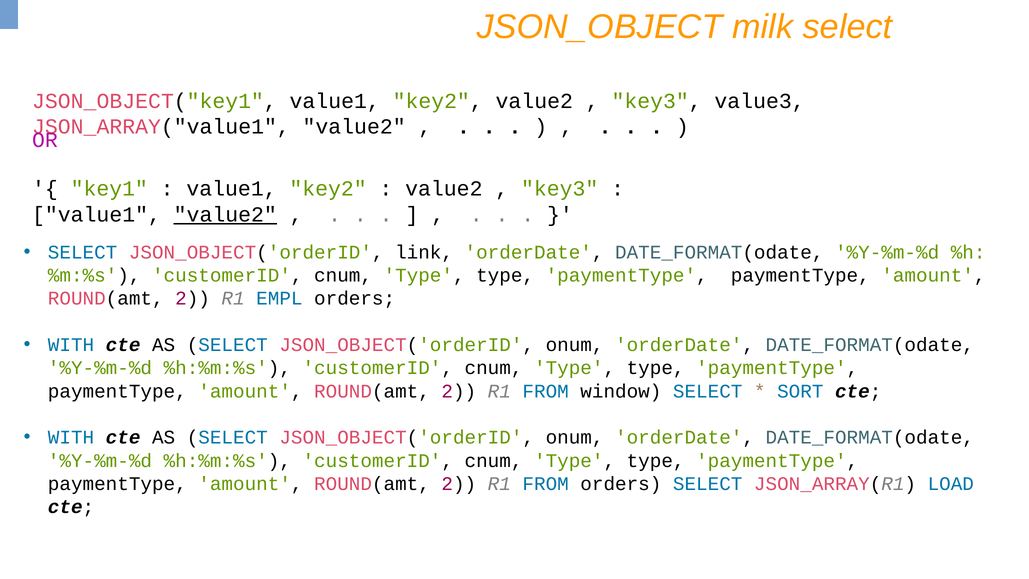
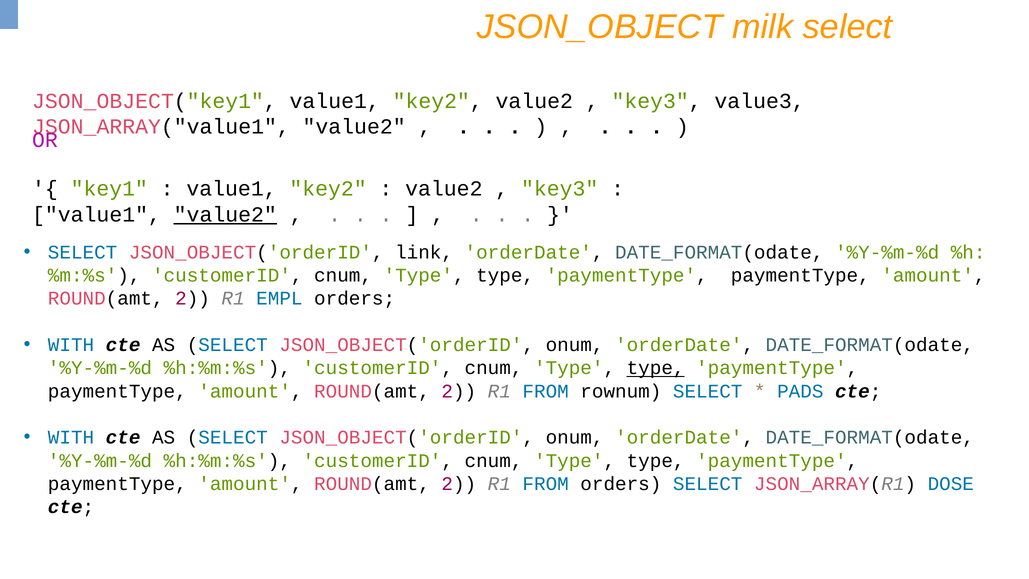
type at (656, 368) underline: none -> present
window: window -> rownum
SORT: SORT -> PADS
LOAD: LOAD -> DOSE
